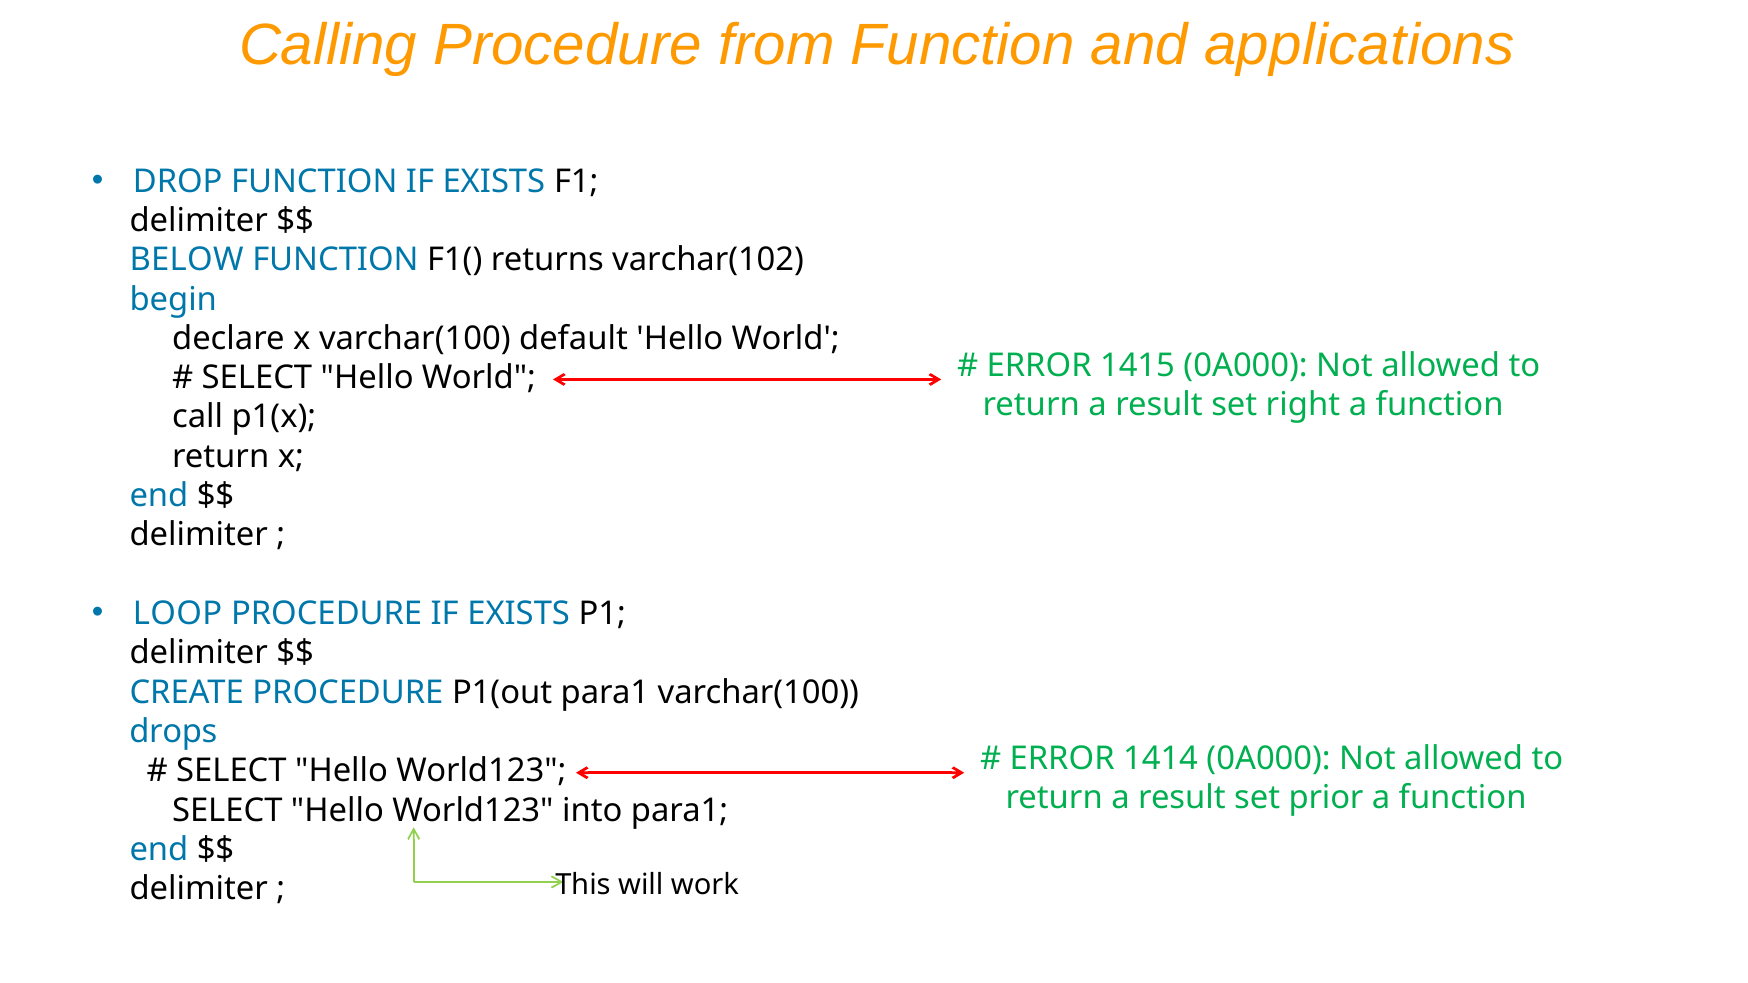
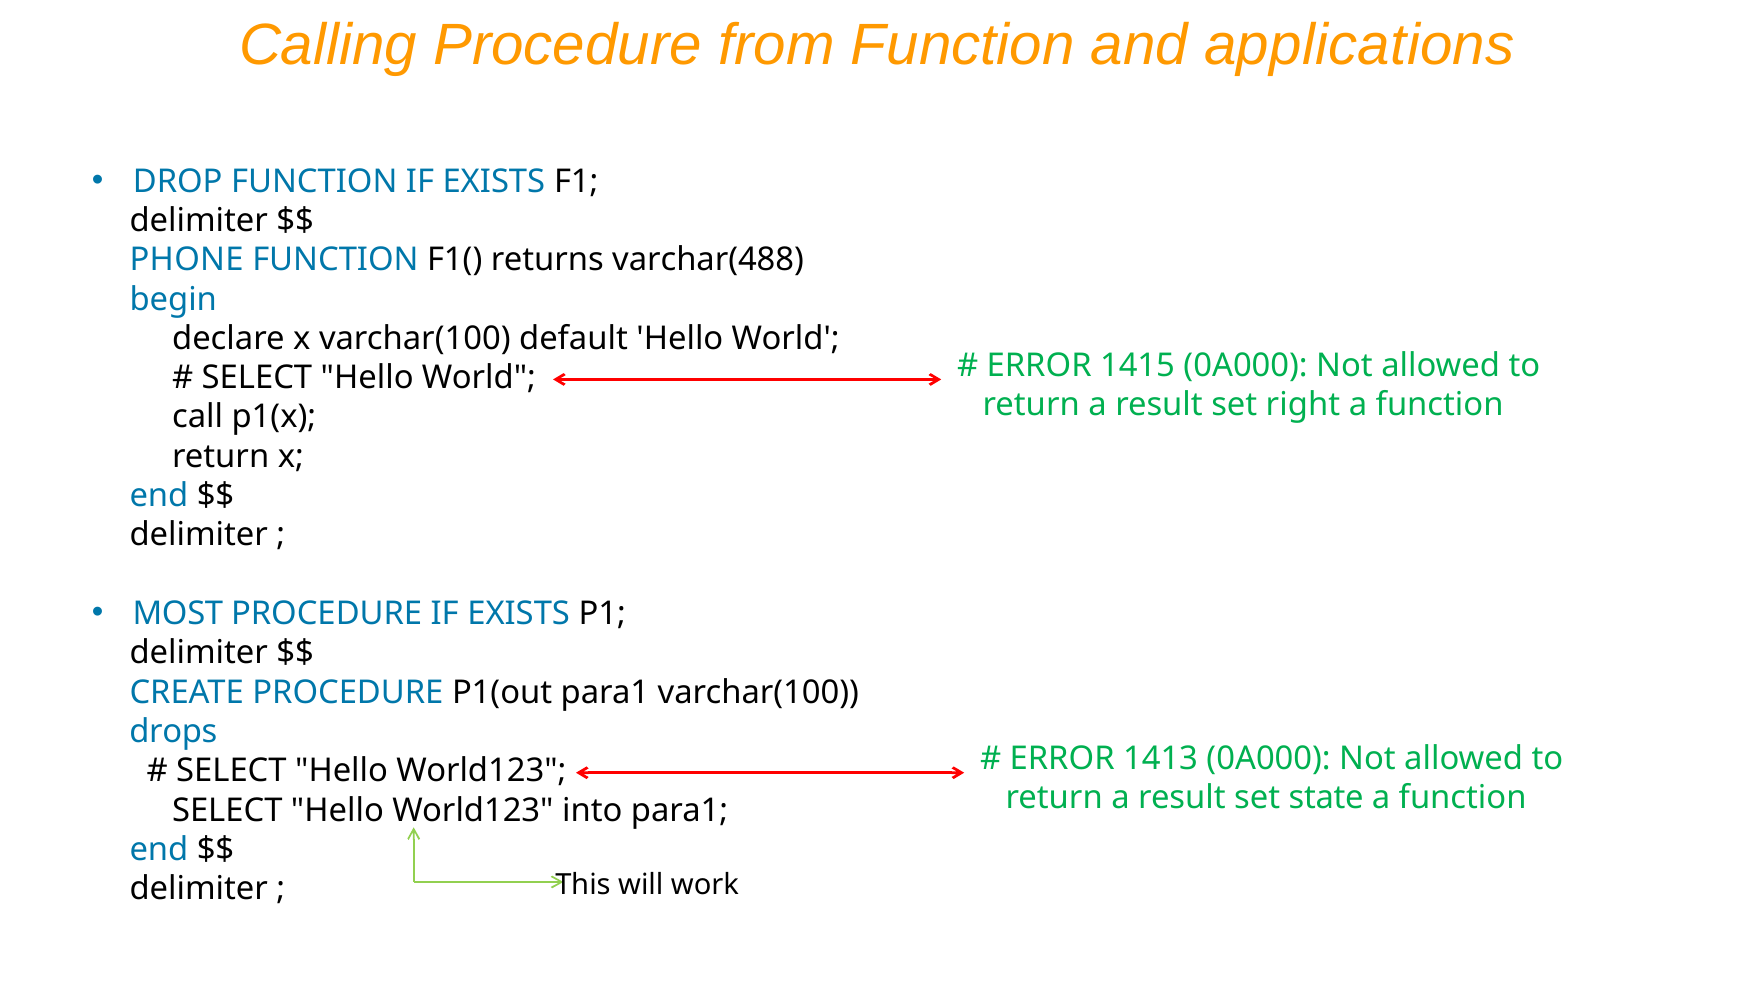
BELOW: BELOW -> PHONE
varchar(102: varchar(102 -> varchar(488
LOOP: LOOP -> MOST
1414: 1414 -> 1413
prior: prior -> state
